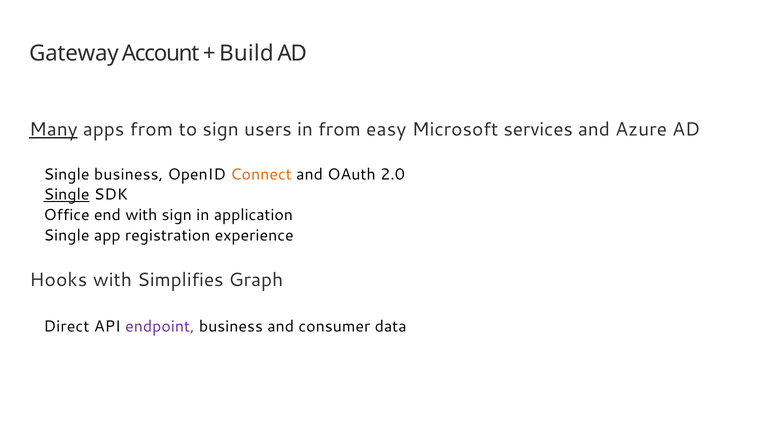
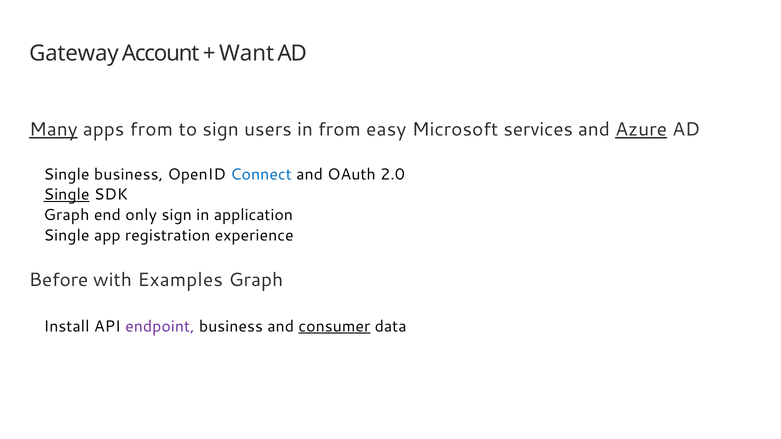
Build: Build -> Want
Azure underline: none -> present
Connect colour: orange -> blue
Office at (67, 215): Office -> Graph
end with: with -> only
Hooks: Hooks -> Before
Simplifies: Simplifies -> Examples
Direct: Direct -> Install
consumer underline: none -> present
